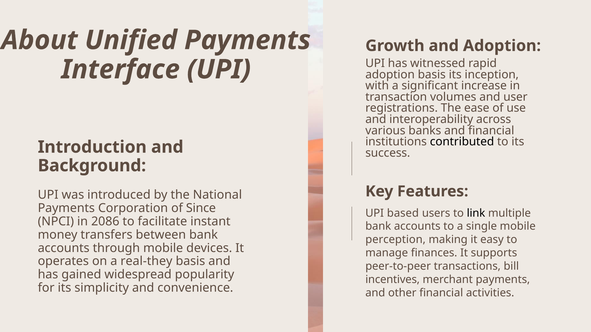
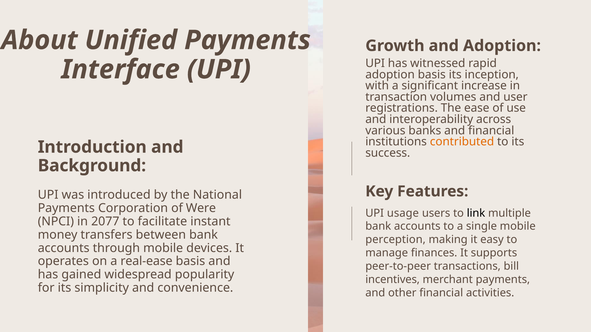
contributed colour: black -> orange
Since: Since -> Were
based: based -> usage
2086: 2086 -> 2077
real-they: real-they -> real-ease
